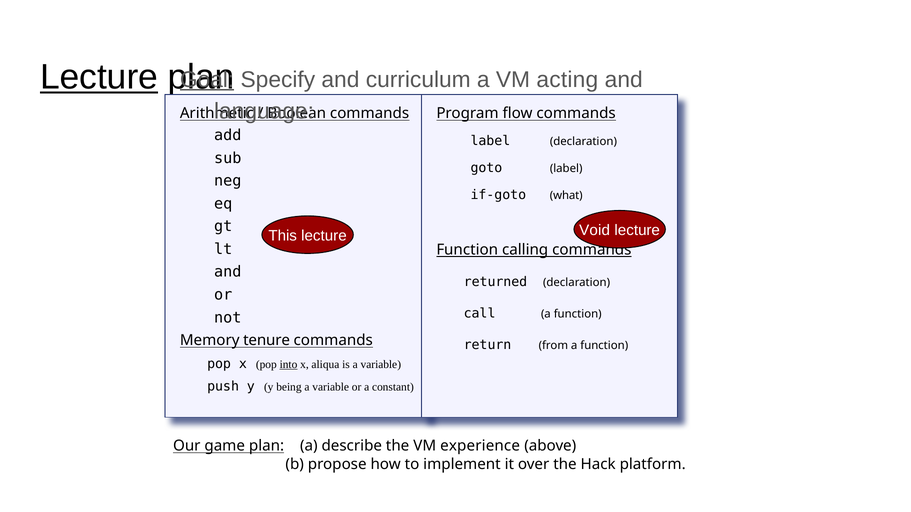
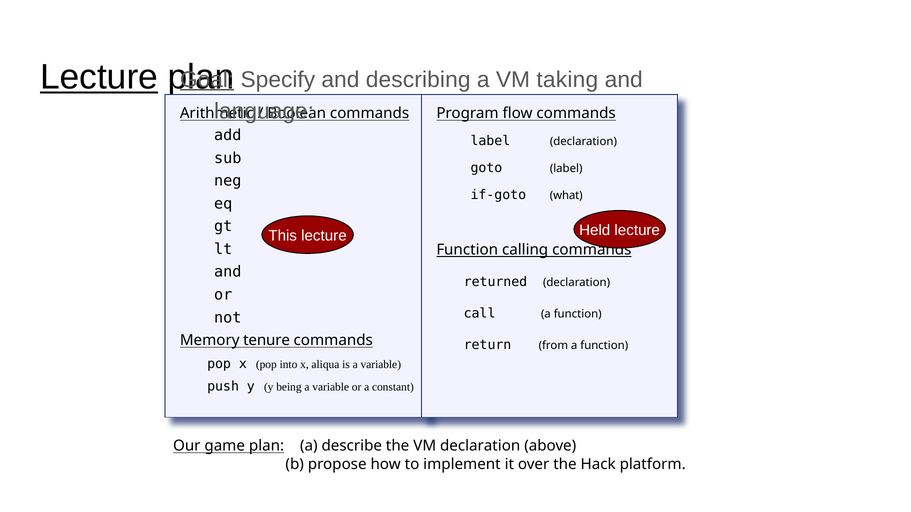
curriculum: curriculum -> describing
acting: acting -> taking
Void: Void -> Held
into underline: present -> none
VM experience: experience -> declaration
